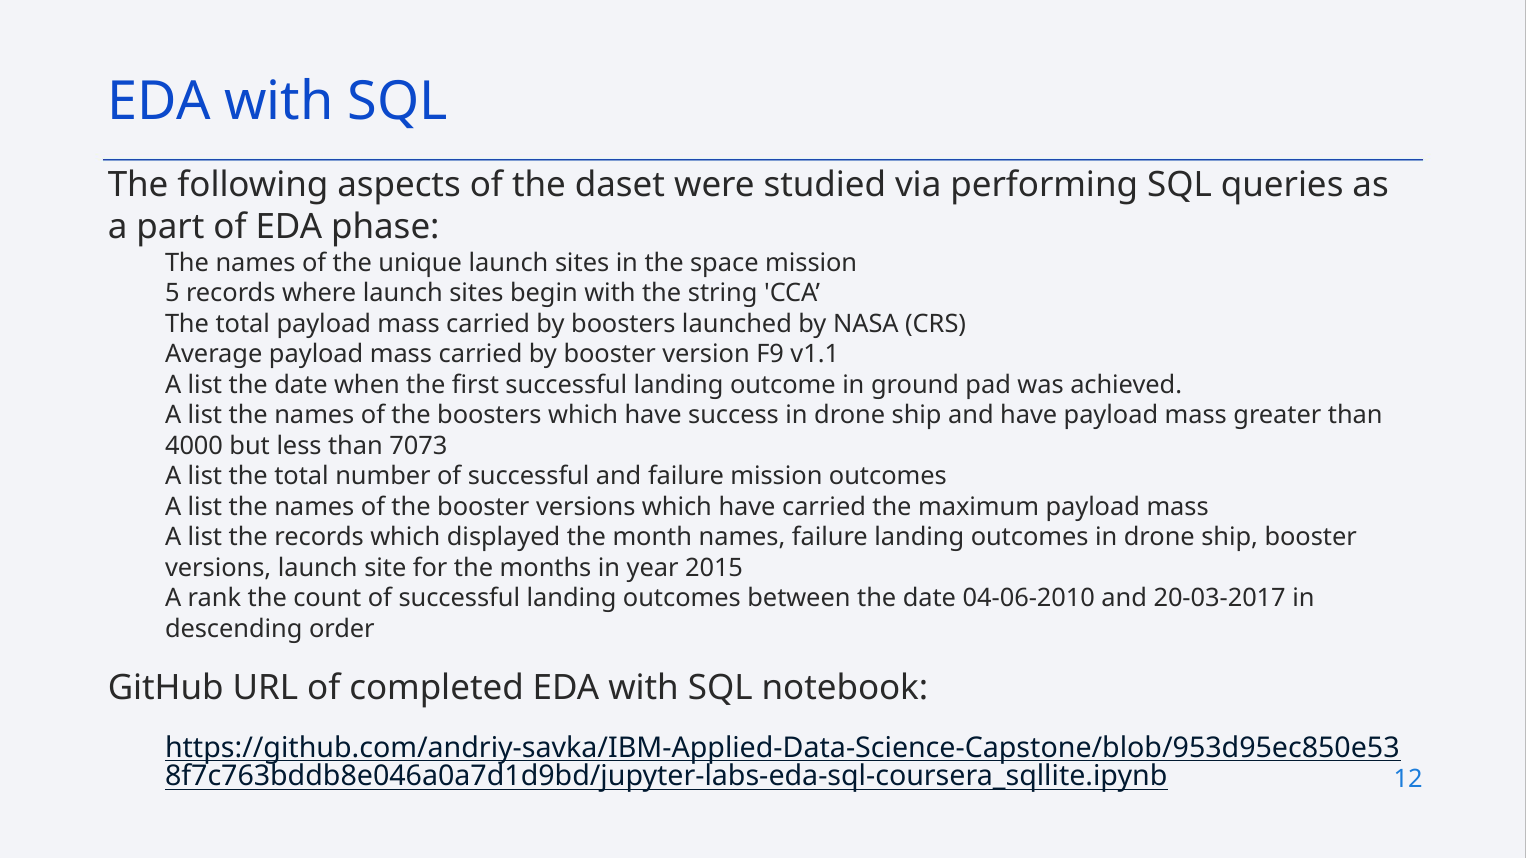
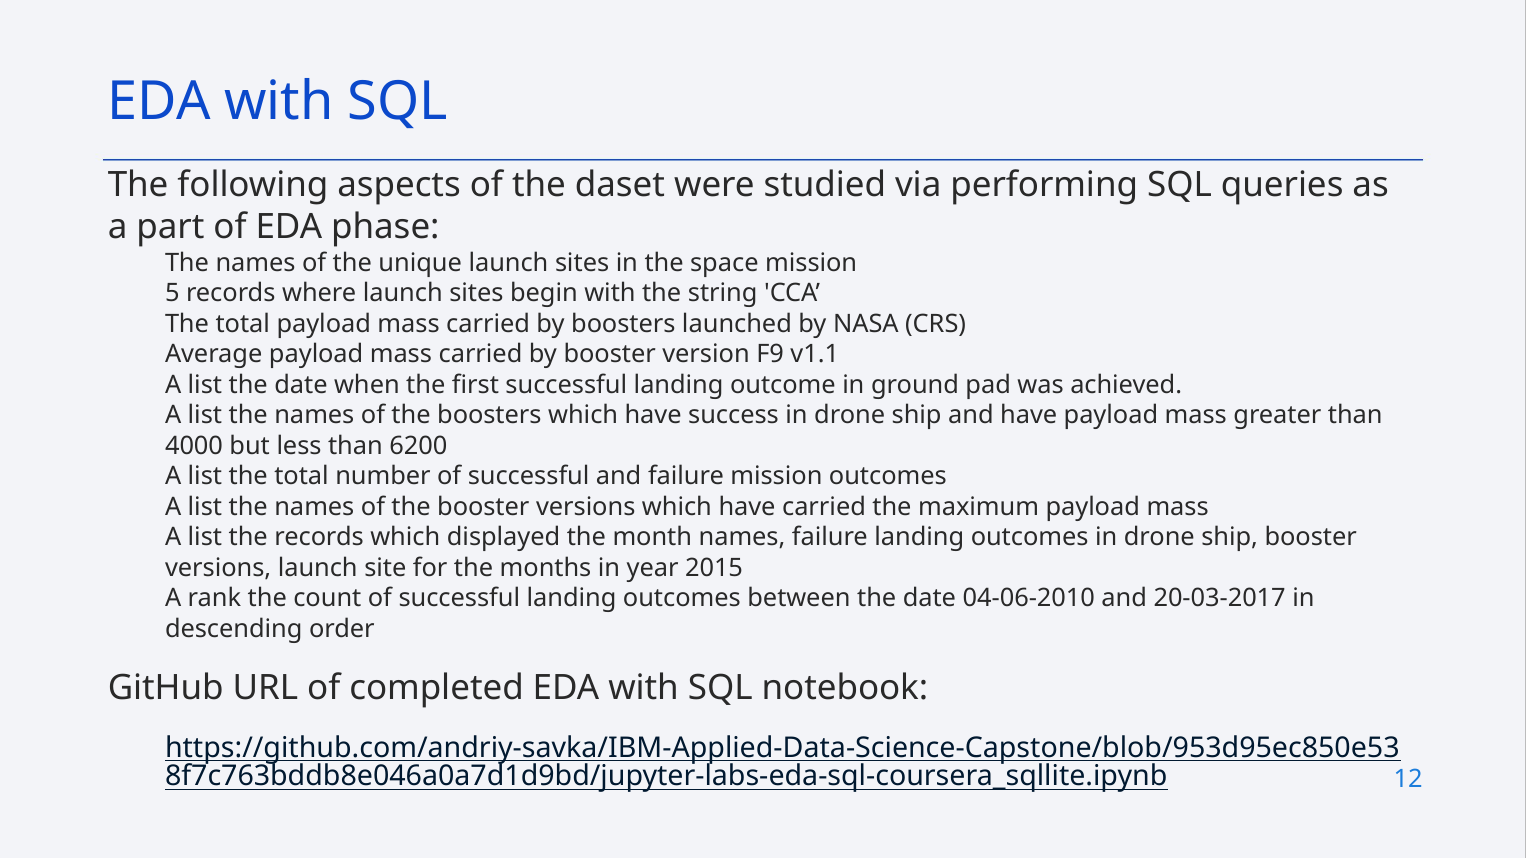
7073: 7073 -> 6200
